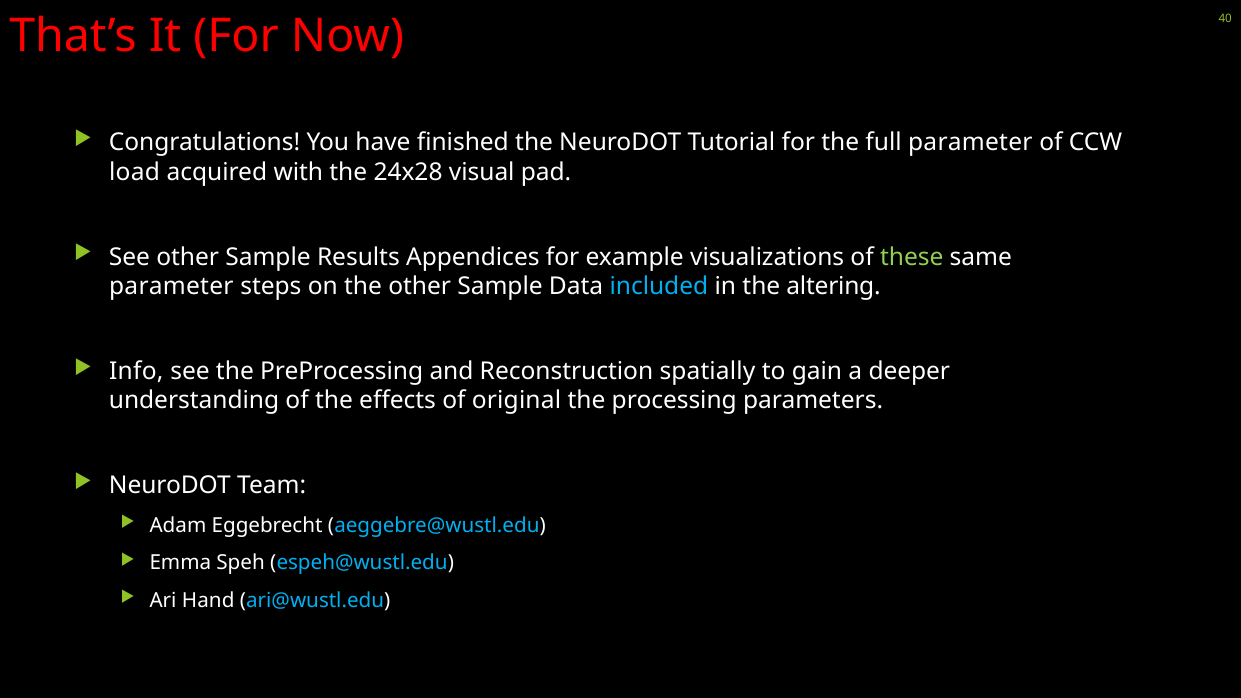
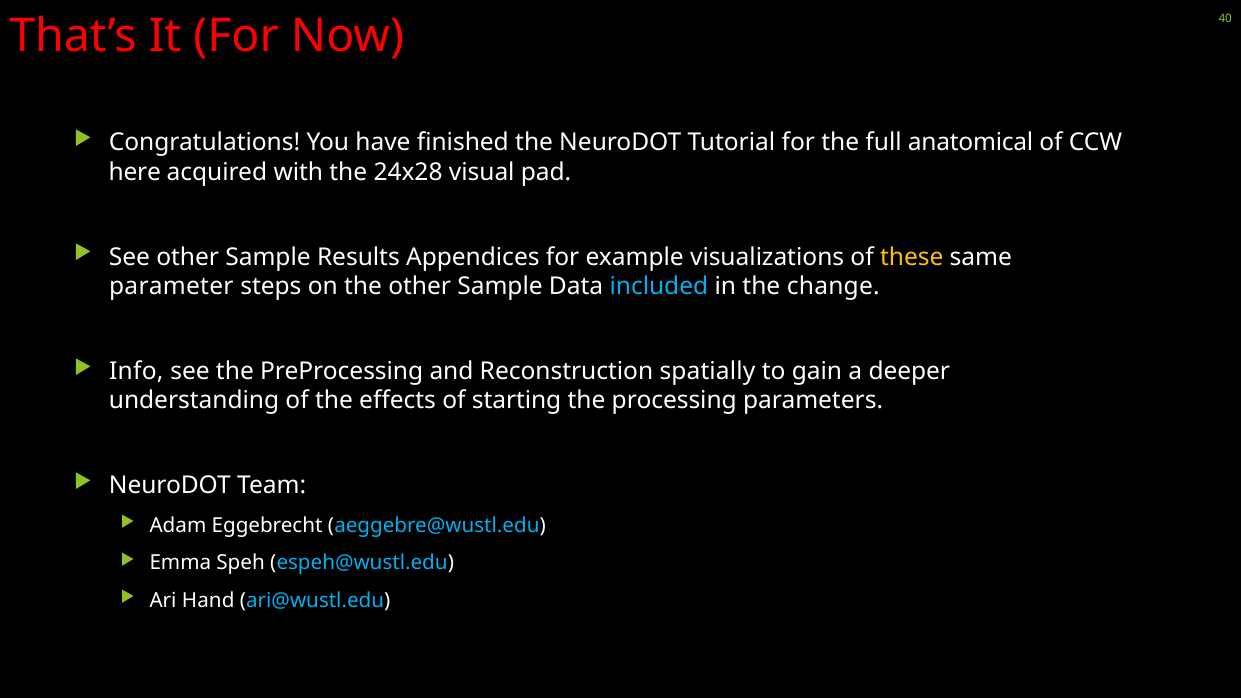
full parameter: parameter -> anatomical
load: load -> here
these colour: light green -> yellow
altering: altering -> change
original: original -> starting
